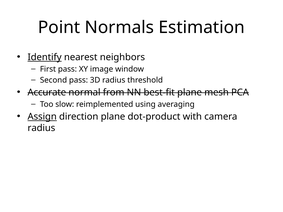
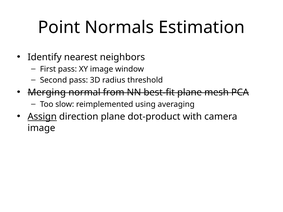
Identify underline: present -> none
Accurate: Accurate -> Merging
radius at (41, 128): radius -> image
